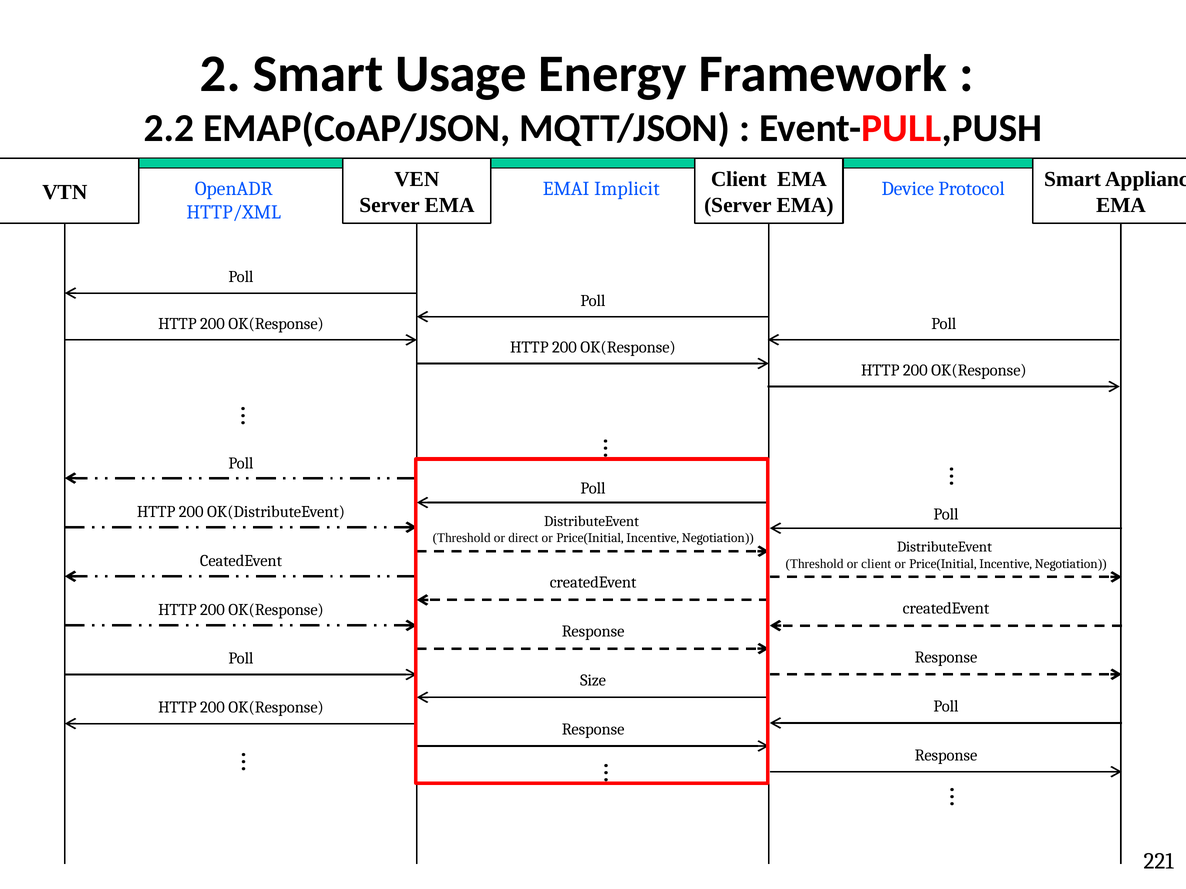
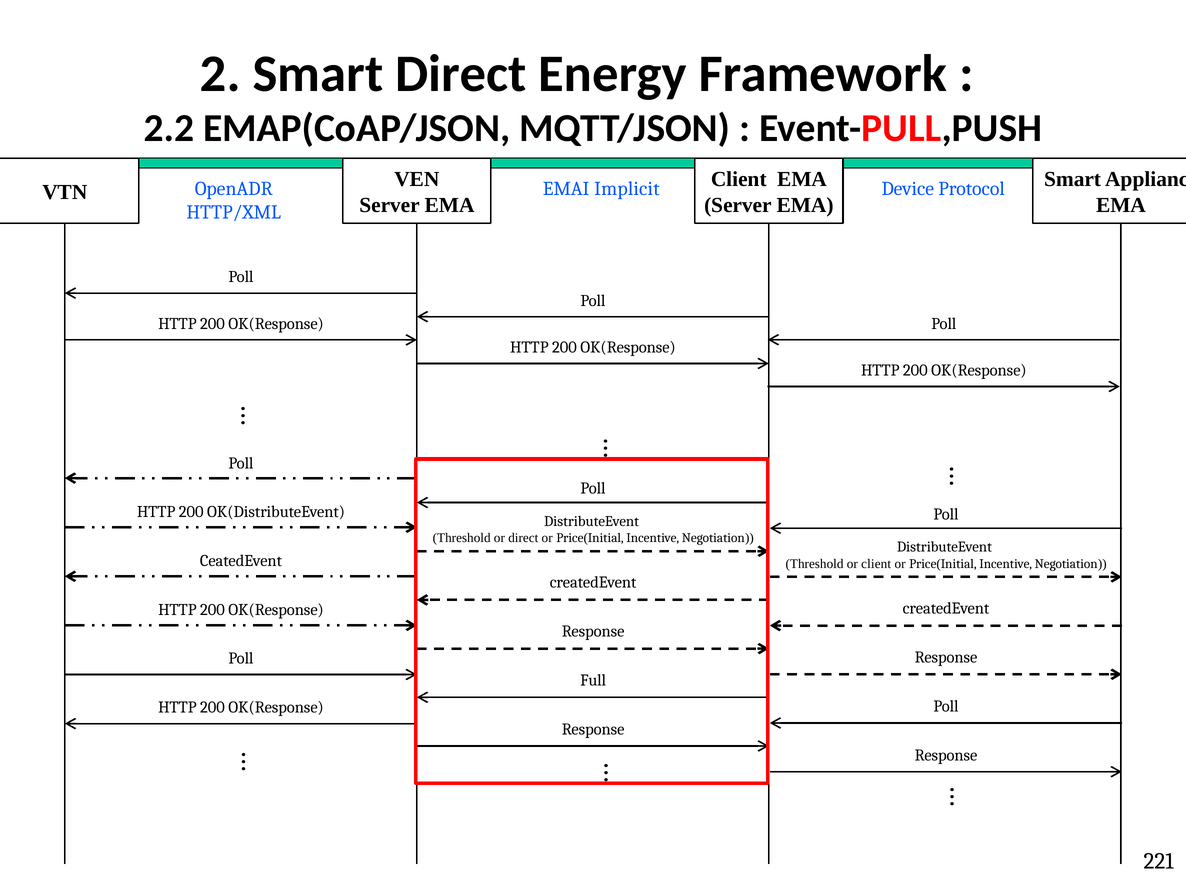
Smart Usage: Usage -> Direct
Size: Size -> Full
